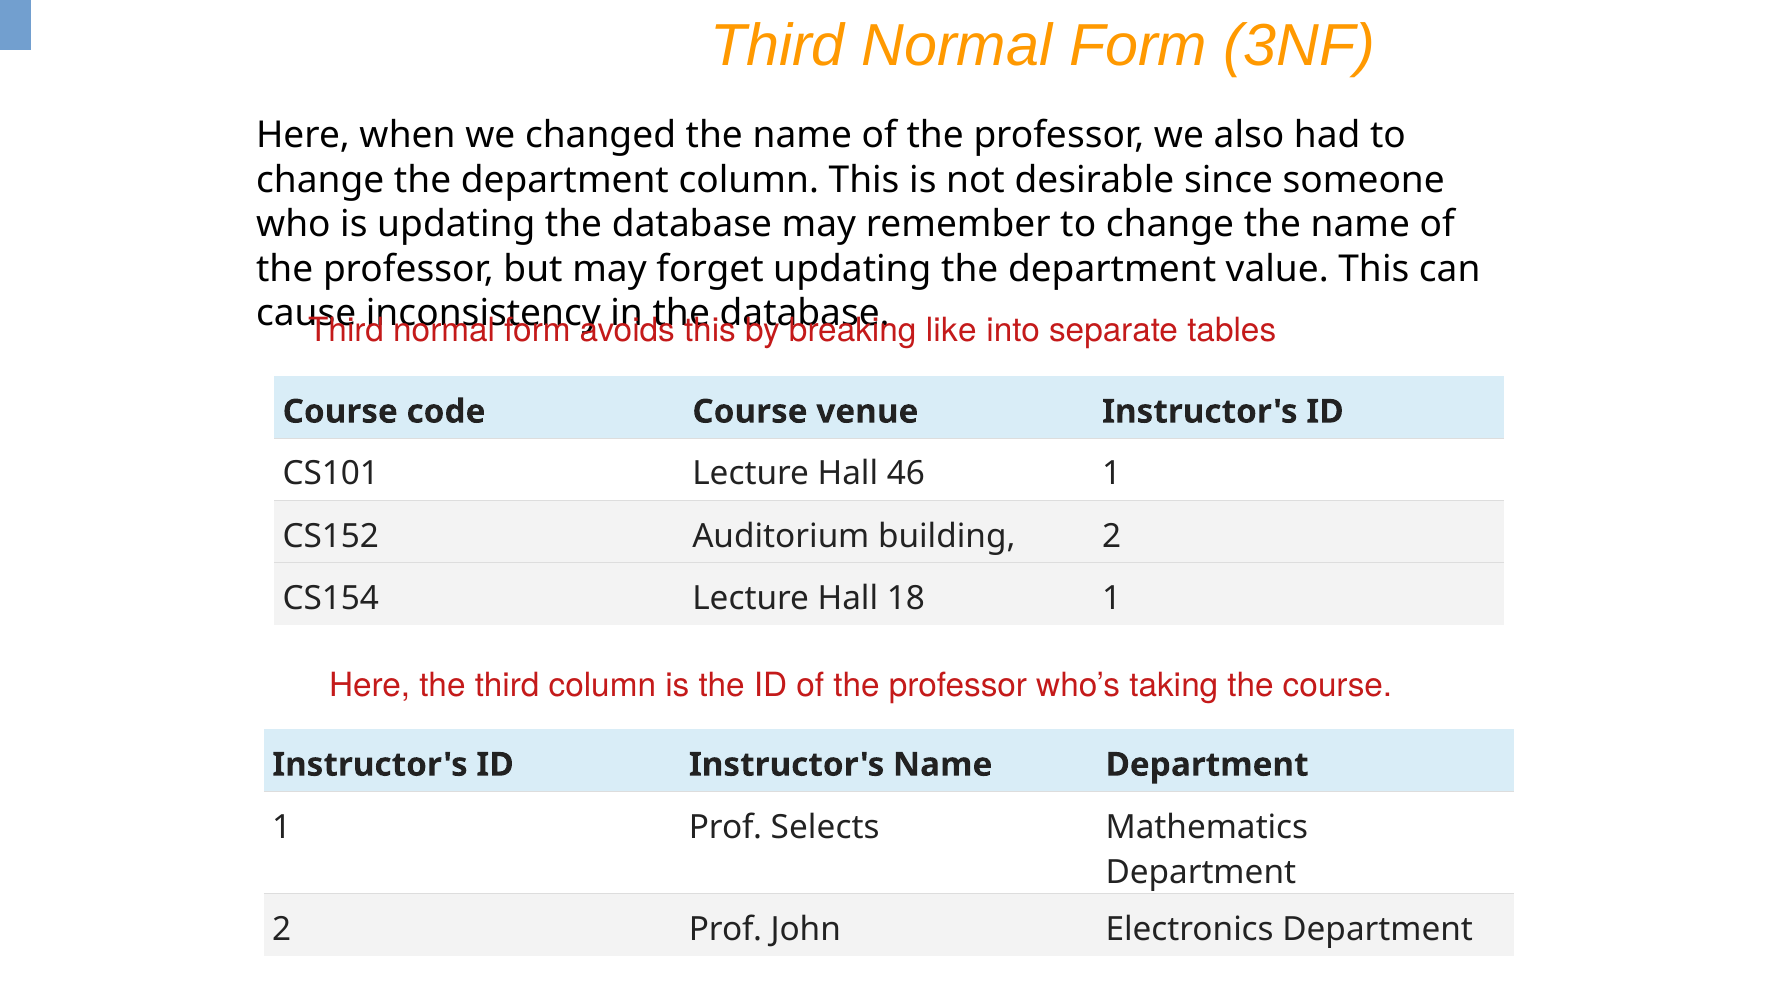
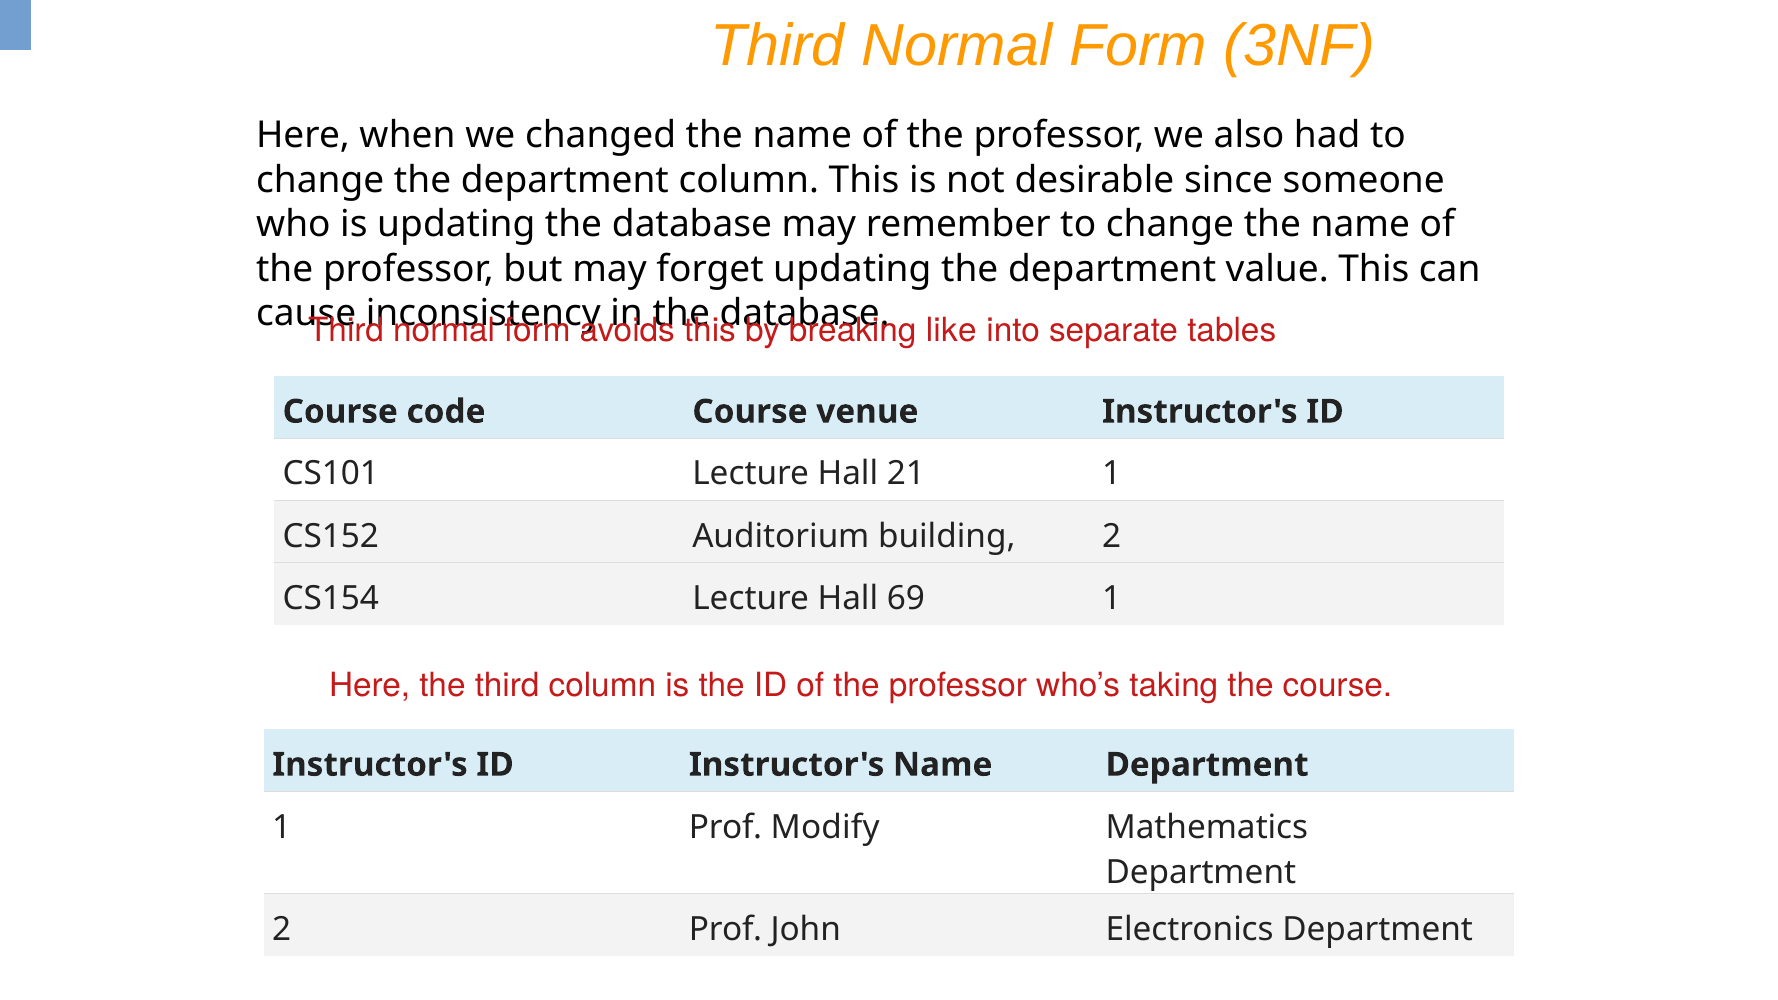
46: 46 -> 21
18: 18 -> 69
Selects: Selects -> Modify
